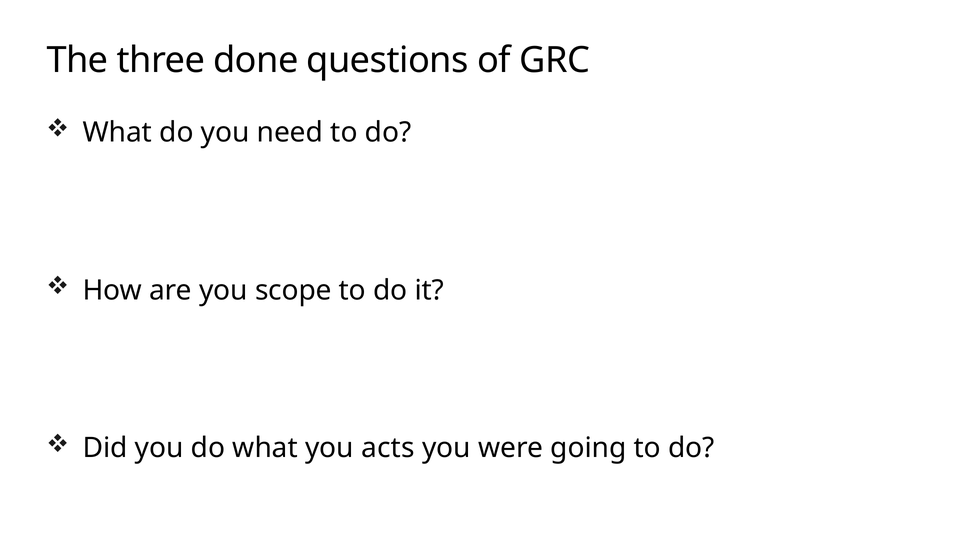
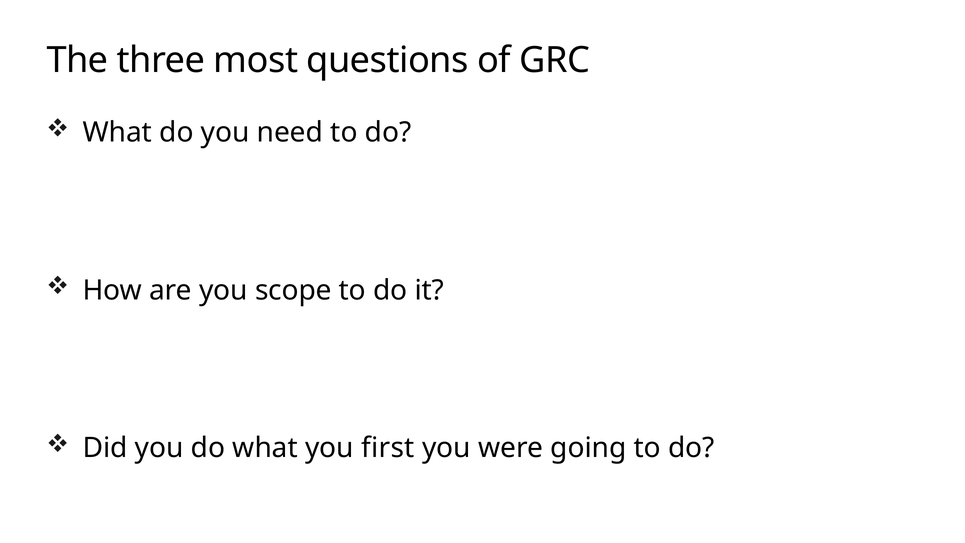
done: done -> most
acts: acts -> first
